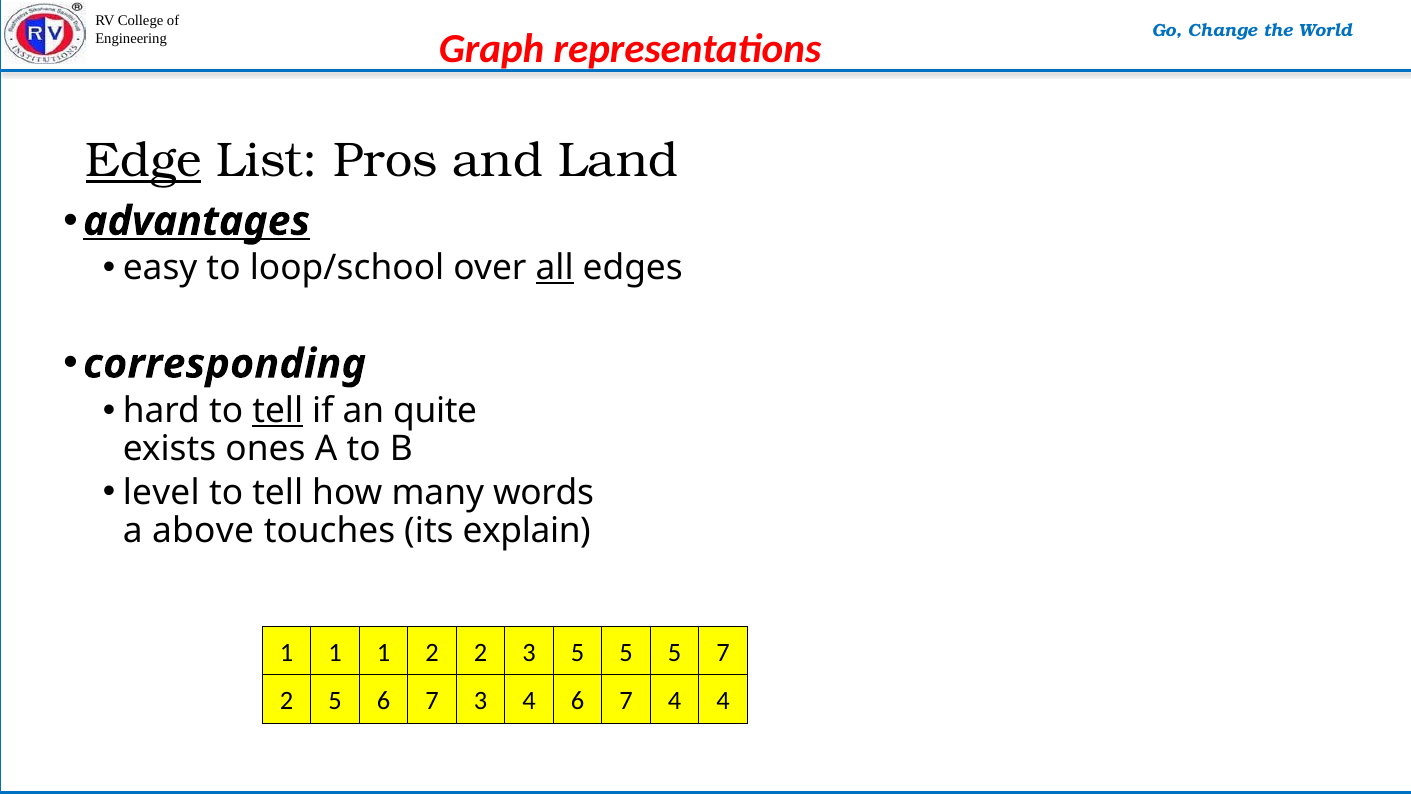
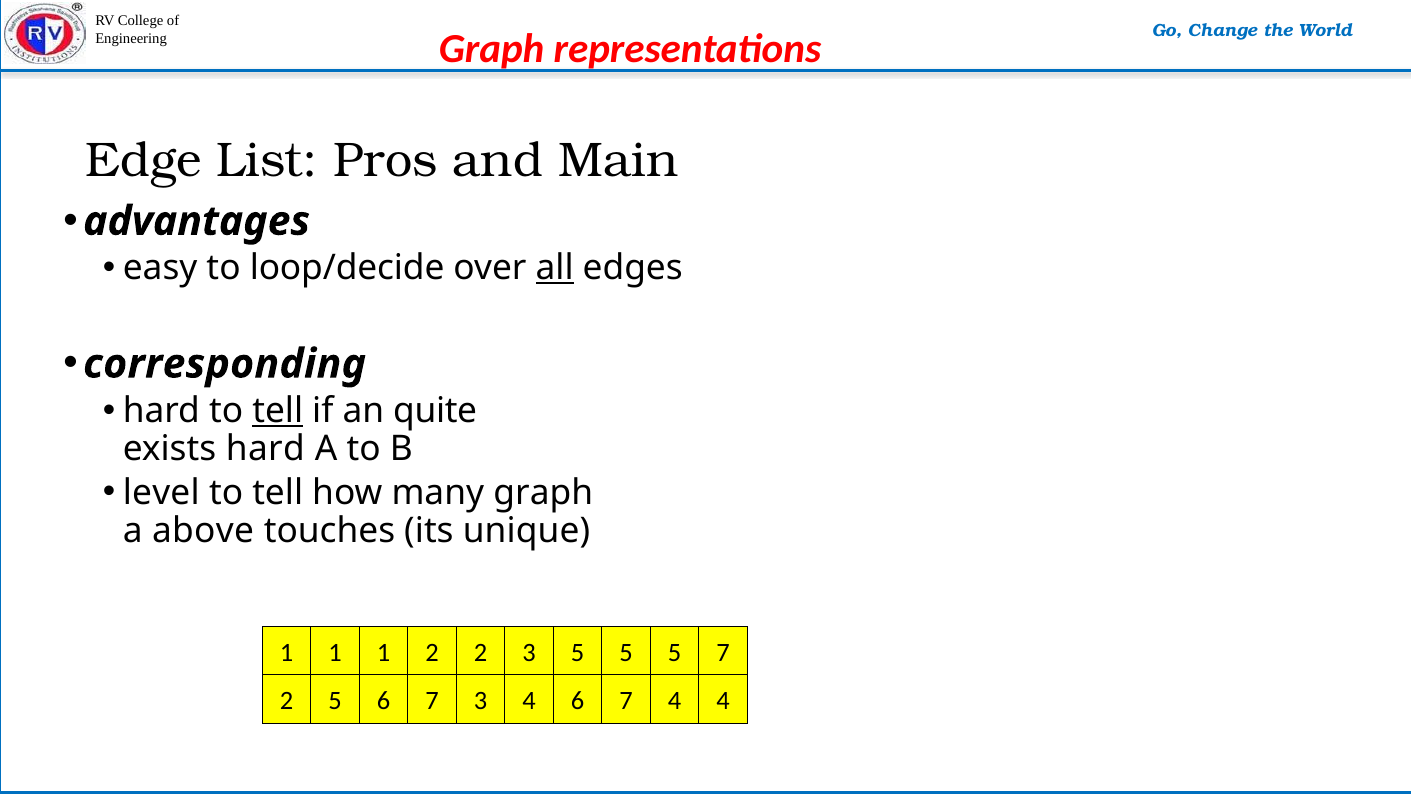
Edge underline: present -> none
Land: Land -> Main
advantages underline: present -> none
loop/school: loop/school -> loop/decide
exists ones: ones -> hard
many words: words -> graph
explain: explain -> unique
